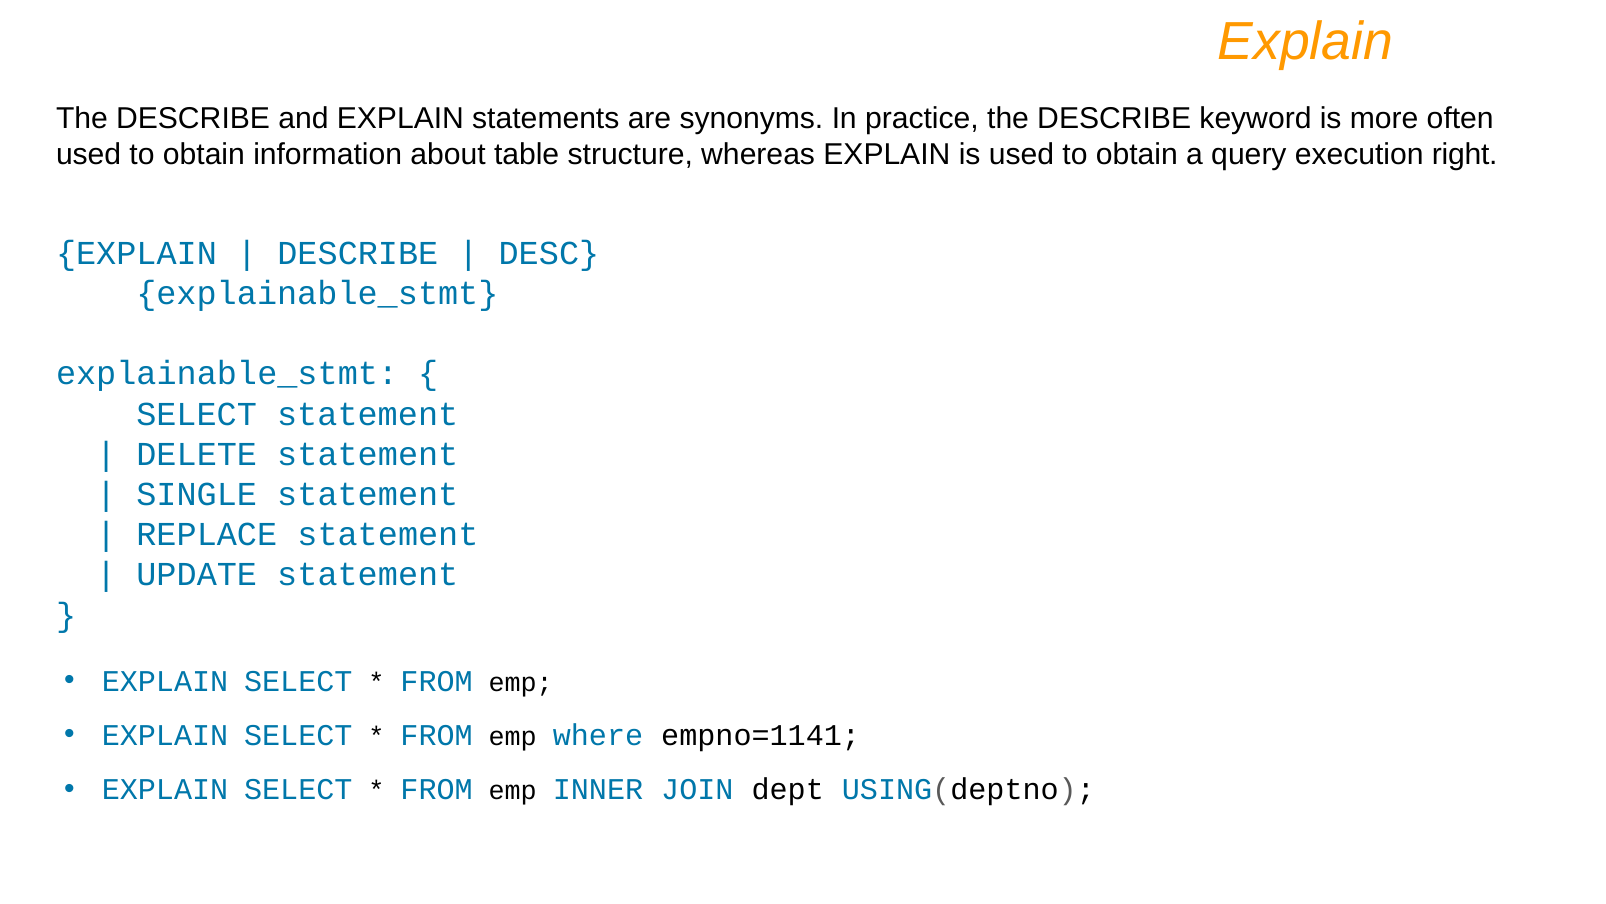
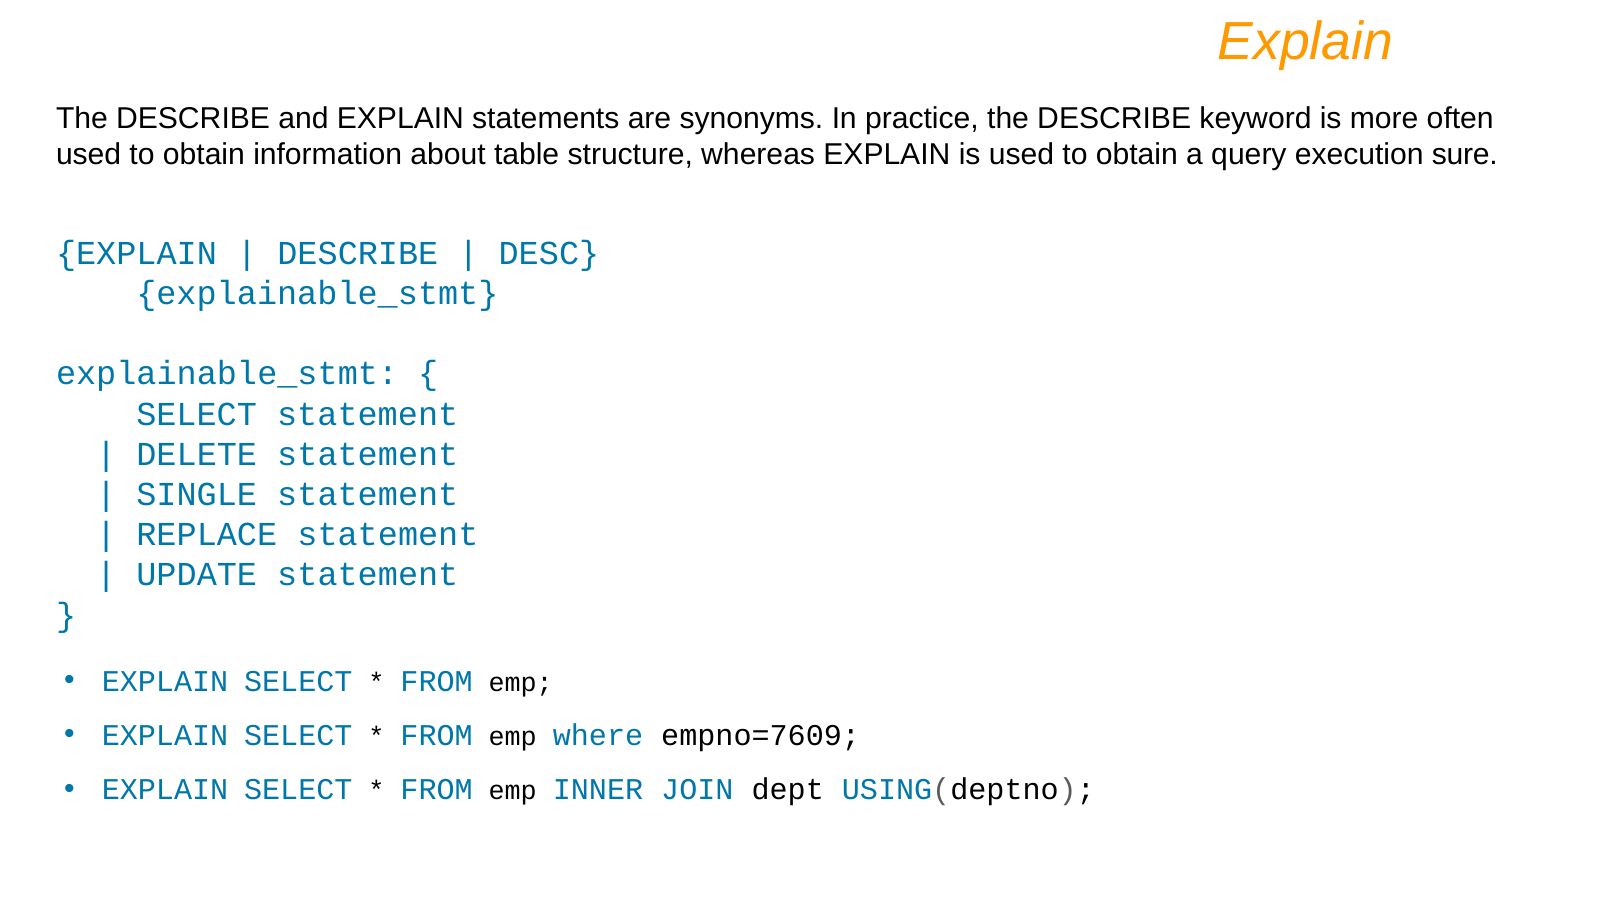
right: right -> sure
empno=1141: empno=1141 -> empno=7609
